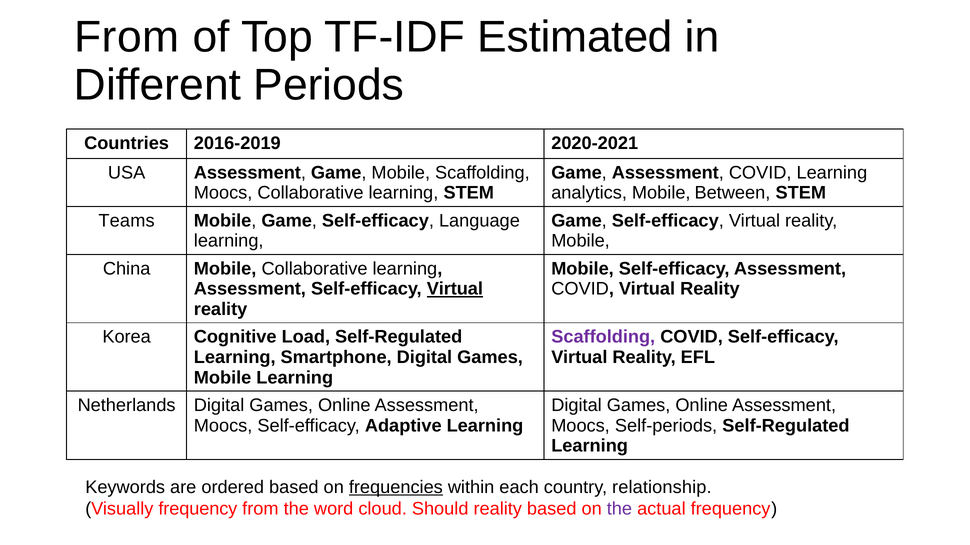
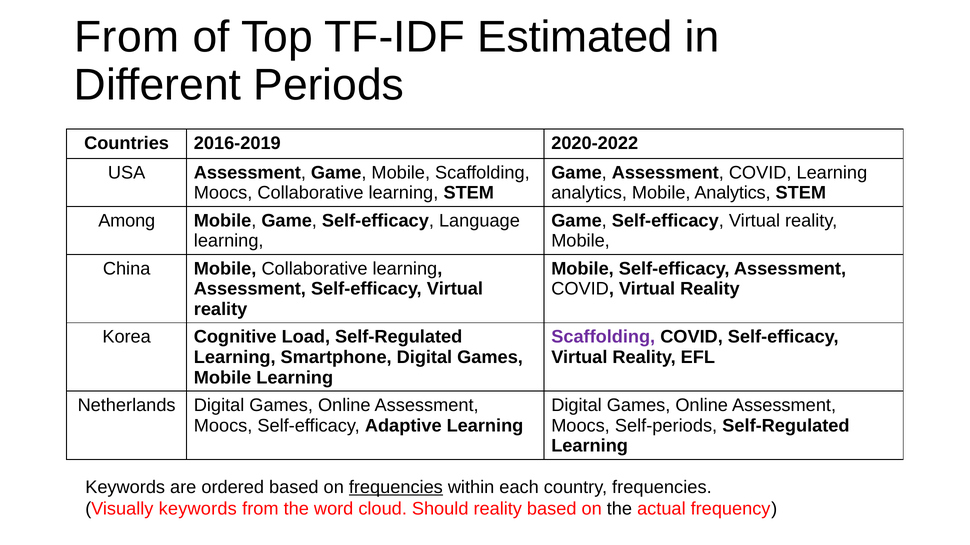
2020-2021: 2020-2021 -> 2020-2022
Mobile Between: Between -> Analytics
Teams: Teams -> Among
Virtual at (455, 289) underline: present -> none
country relationship: relationship -> frequencies
Visually frequency: frequency -> keywords
the at (619, 509) colour: purple -> black
